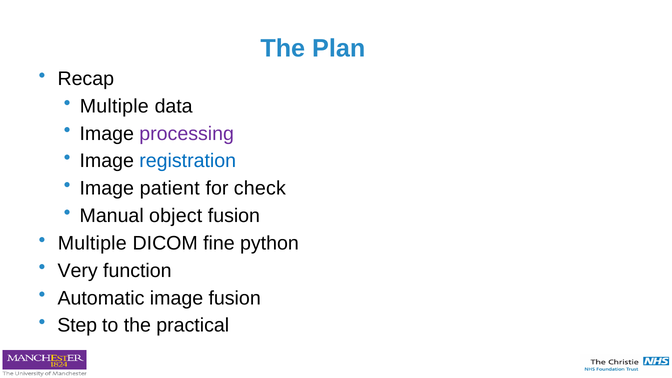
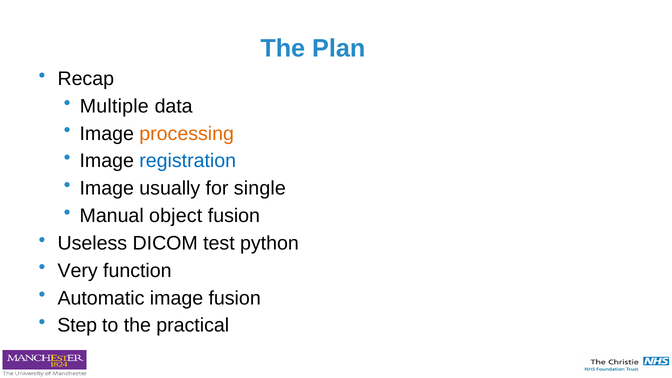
processing colour: purple -> orange
patient: patient -> usually
check: check -> single
Multiple at (92, 243): Multiple -> Useless
fine: fine -> test
